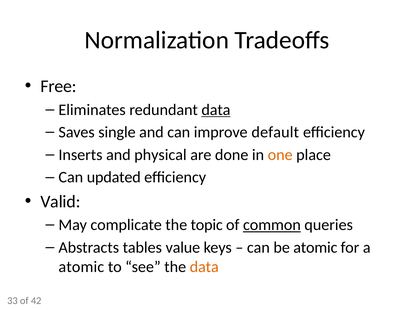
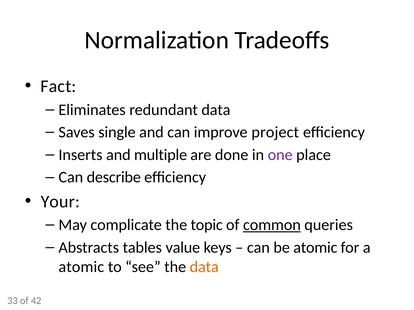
Free: Free -> Fact
data at (216, 110) underline: present -> none
default: default -> project
physical: physical -> multiple
one colour: orange -> purple
updated: updated -> describe
Valid: Valid -> Your
